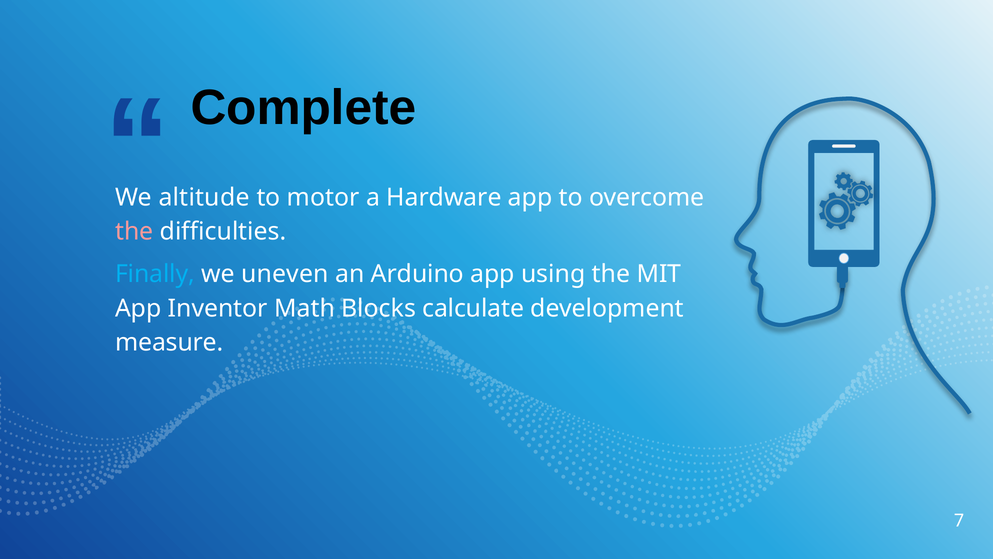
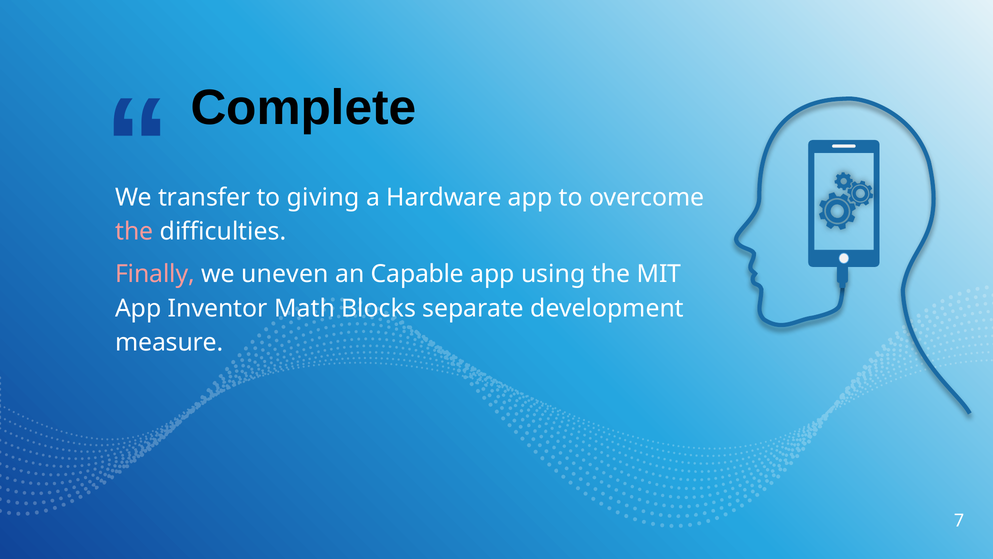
altitude: altitude -> transfer
motor: motor -> giving
Finally colour: light blue -> pink
Arduino: Arduino -> Capable
calculate: calculate -> separate
